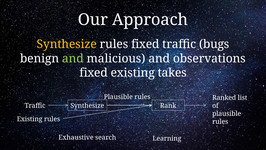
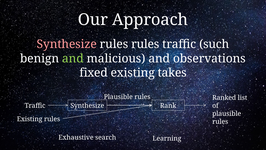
Synthesize at (67, 44) colour: yellow -> pink
rules fixed: fixed -> rules
bugs: bugs -> such
